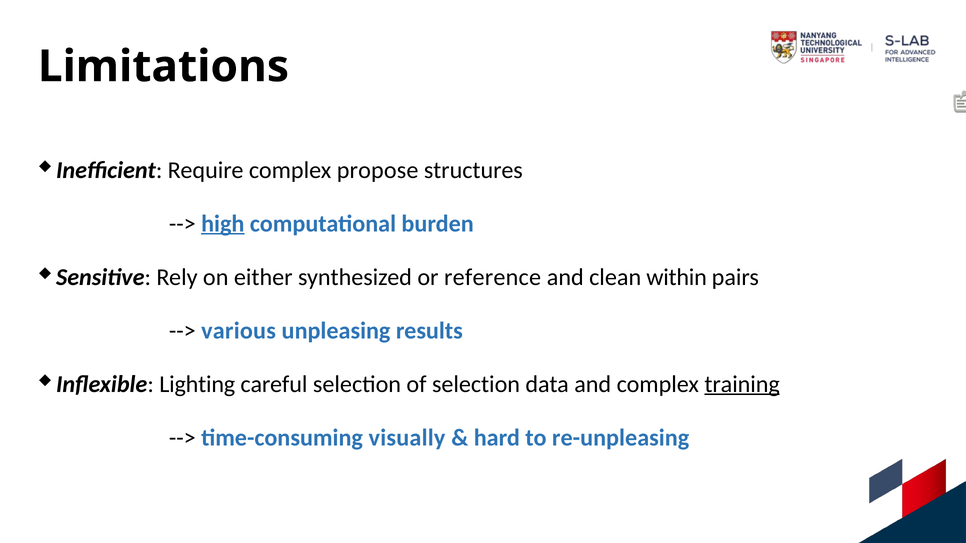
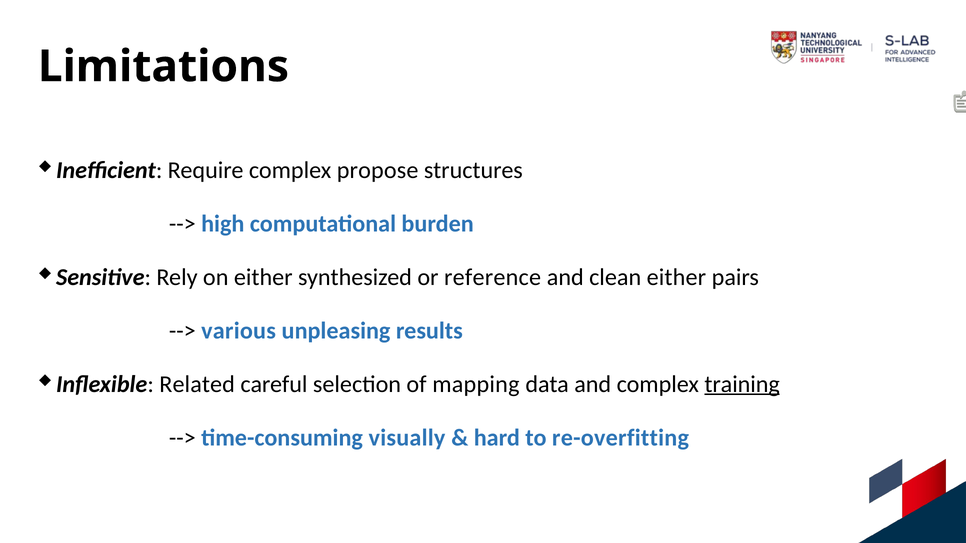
high underline: present -> none
clean within: within -> either
Lighting: Lighting -> Related
of selection: selection -> mapping
re-unpleasing: re-unpleasing -> re-overfitting
